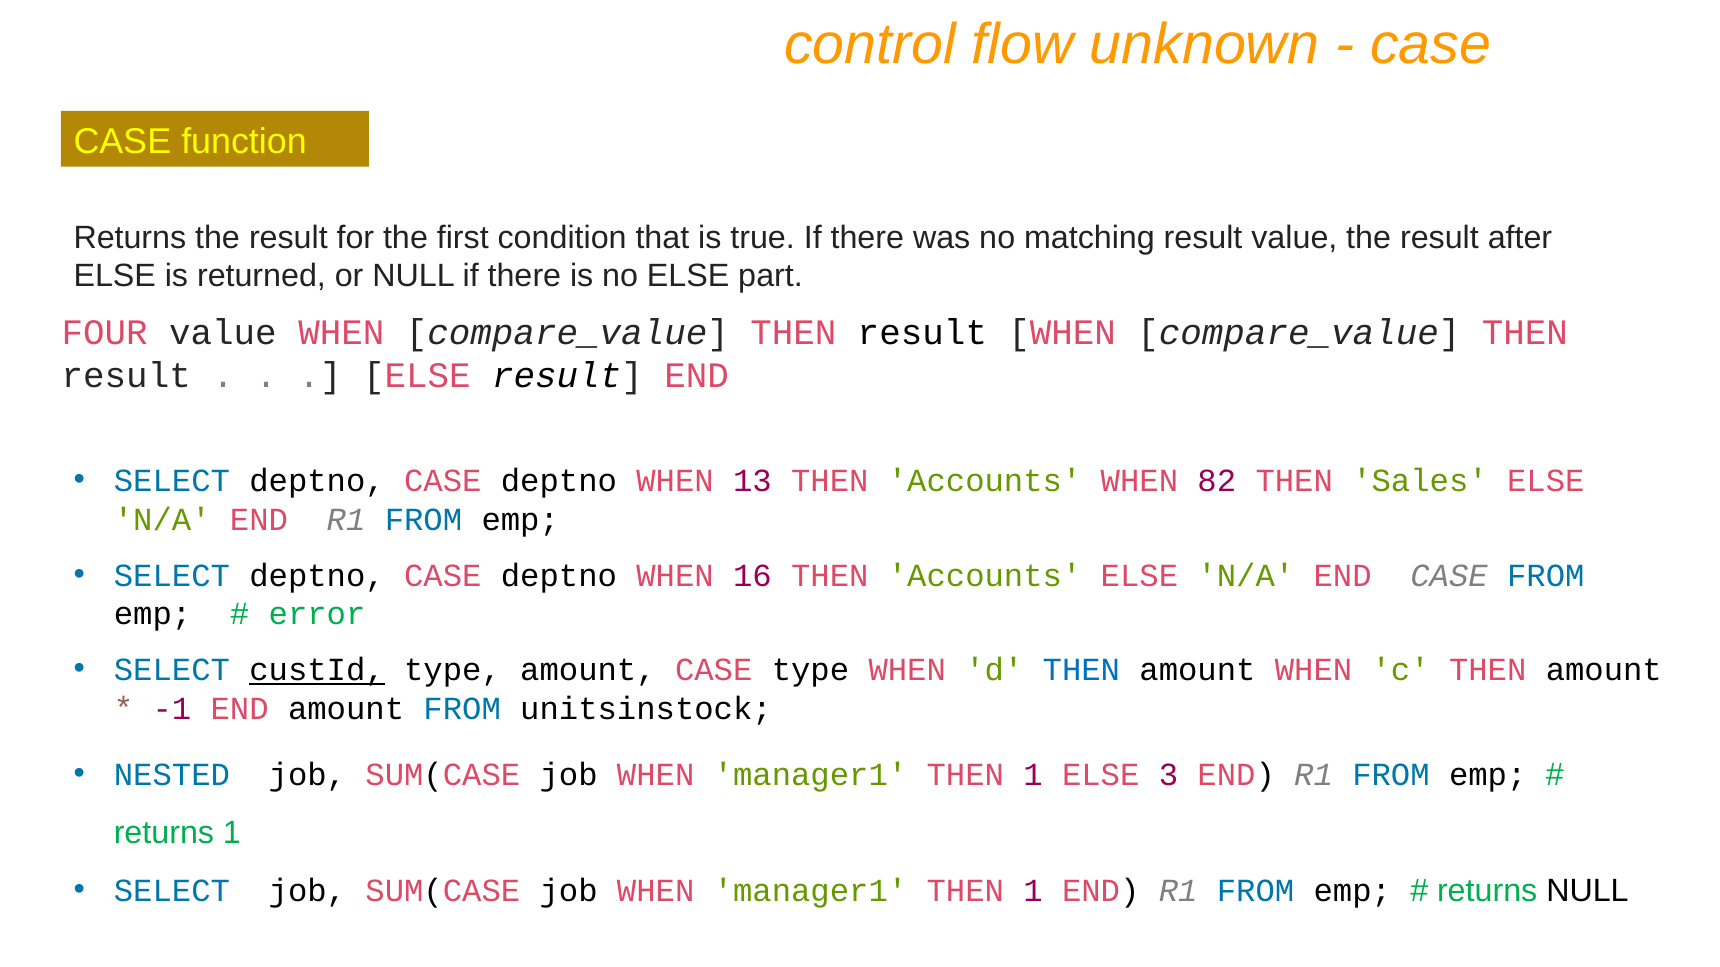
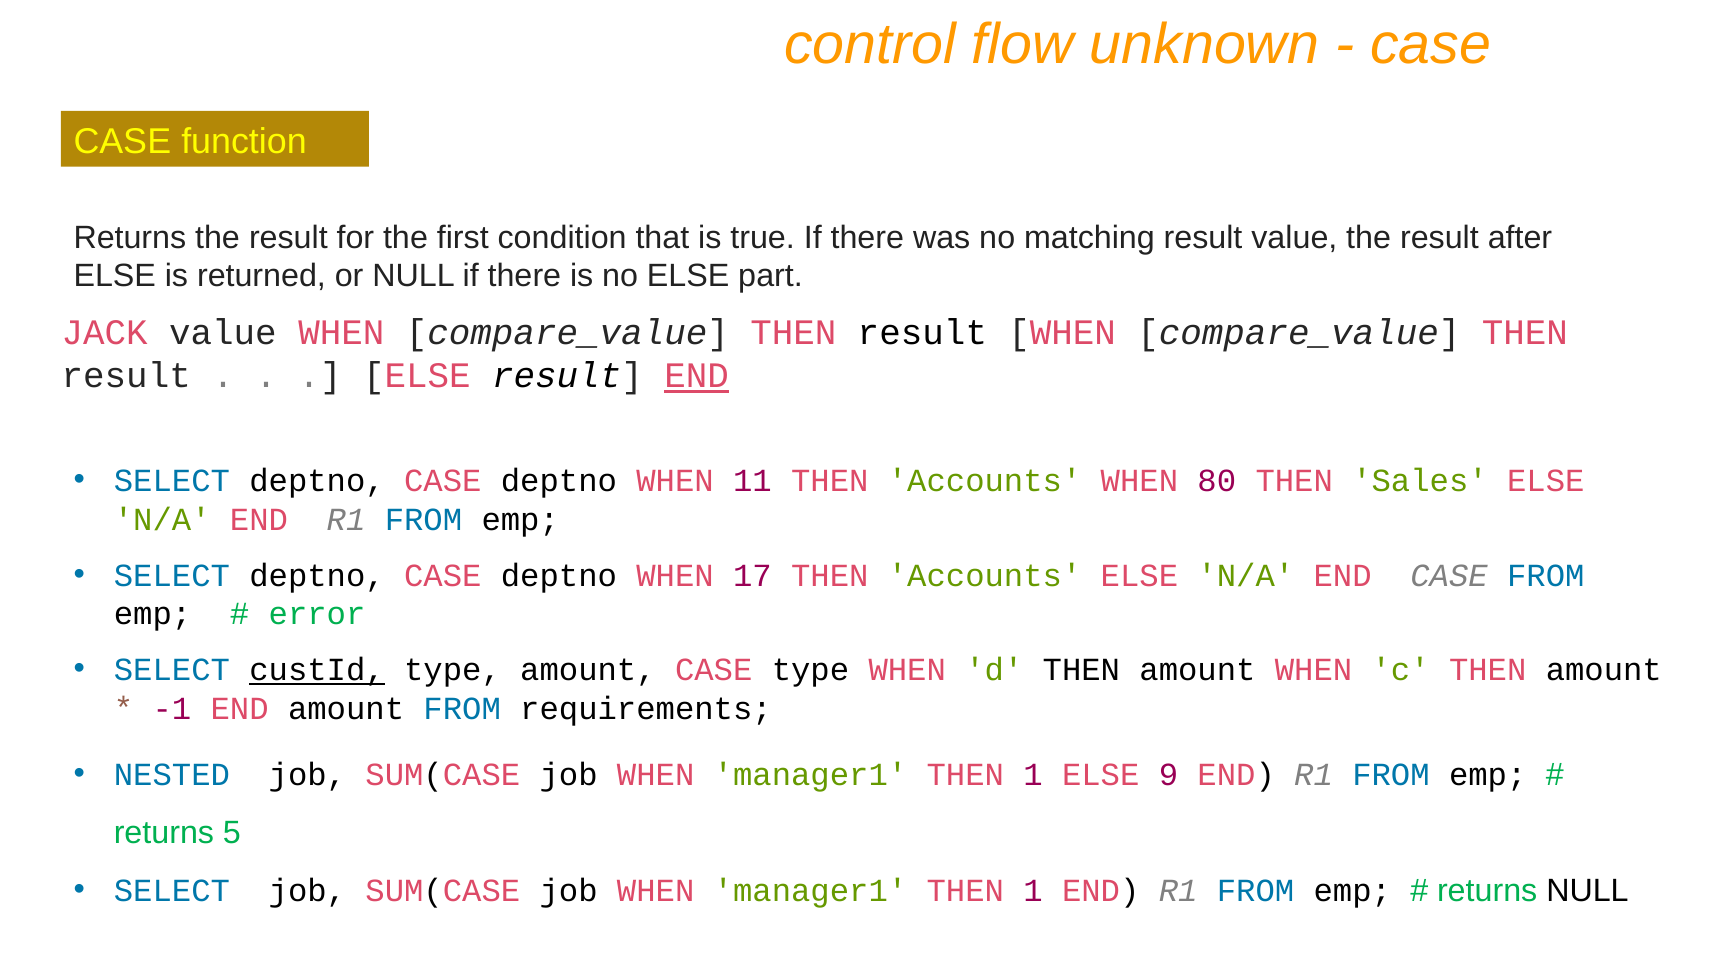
FOUR: FOUR -> JACK
END at (697, 376) underline: none -> present
13: 13 -> 11
82: 82 -> 80
16: 16 -> 17
THEN at (1081, 670) colour: blue -> black
unitsinstock: unitsinstock -> requirements
3: 3 -> 9
returns 1: 1 -> 5
